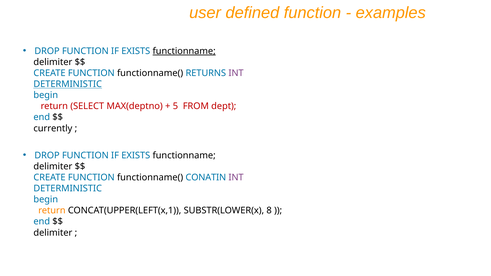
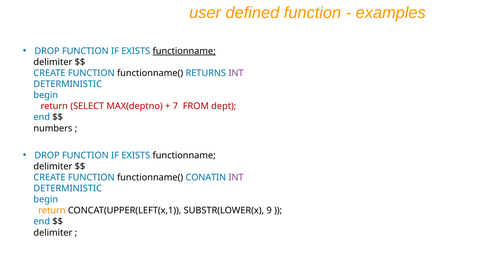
DETERMINISTIC at (68, 84) underline: present -> none
5: 5 -> 7
currently: currently -> numbers
8: 8 -> 9
